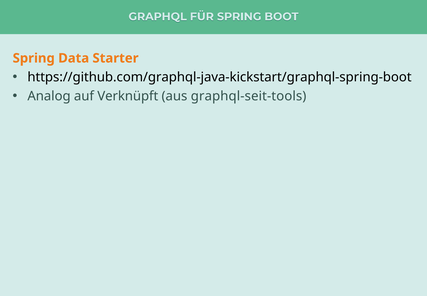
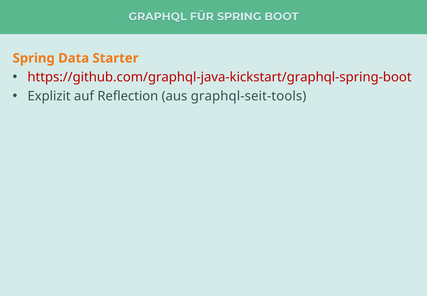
https://github.com/graphql-java-kickstart/graphql-spring-boot colour: black -> red
Analog: Analog -> Explizit
Verknüpft: Verknüpft -> Reflection
